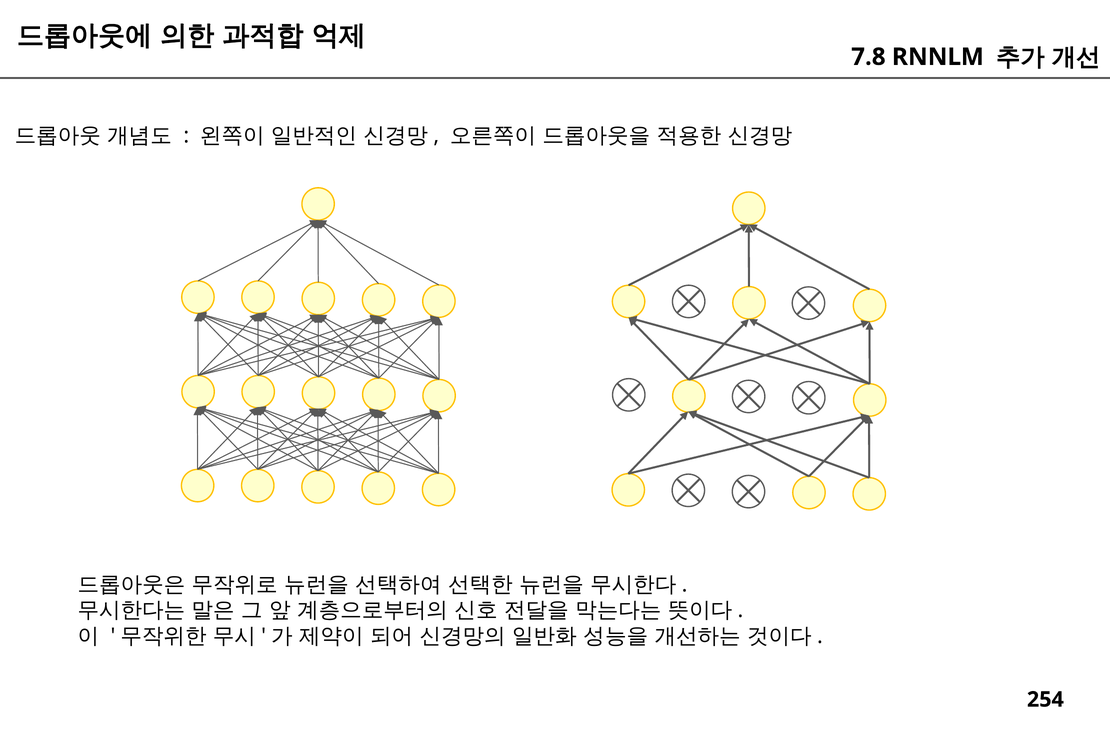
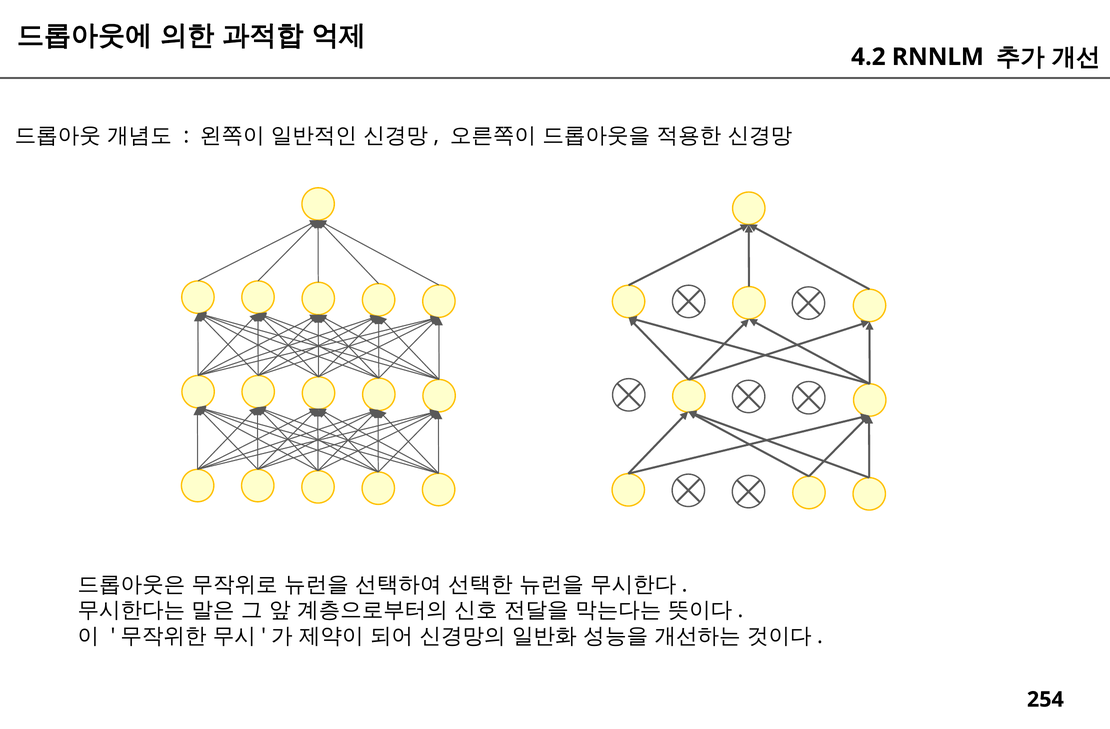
7.8: 7.8 -> 4.2
